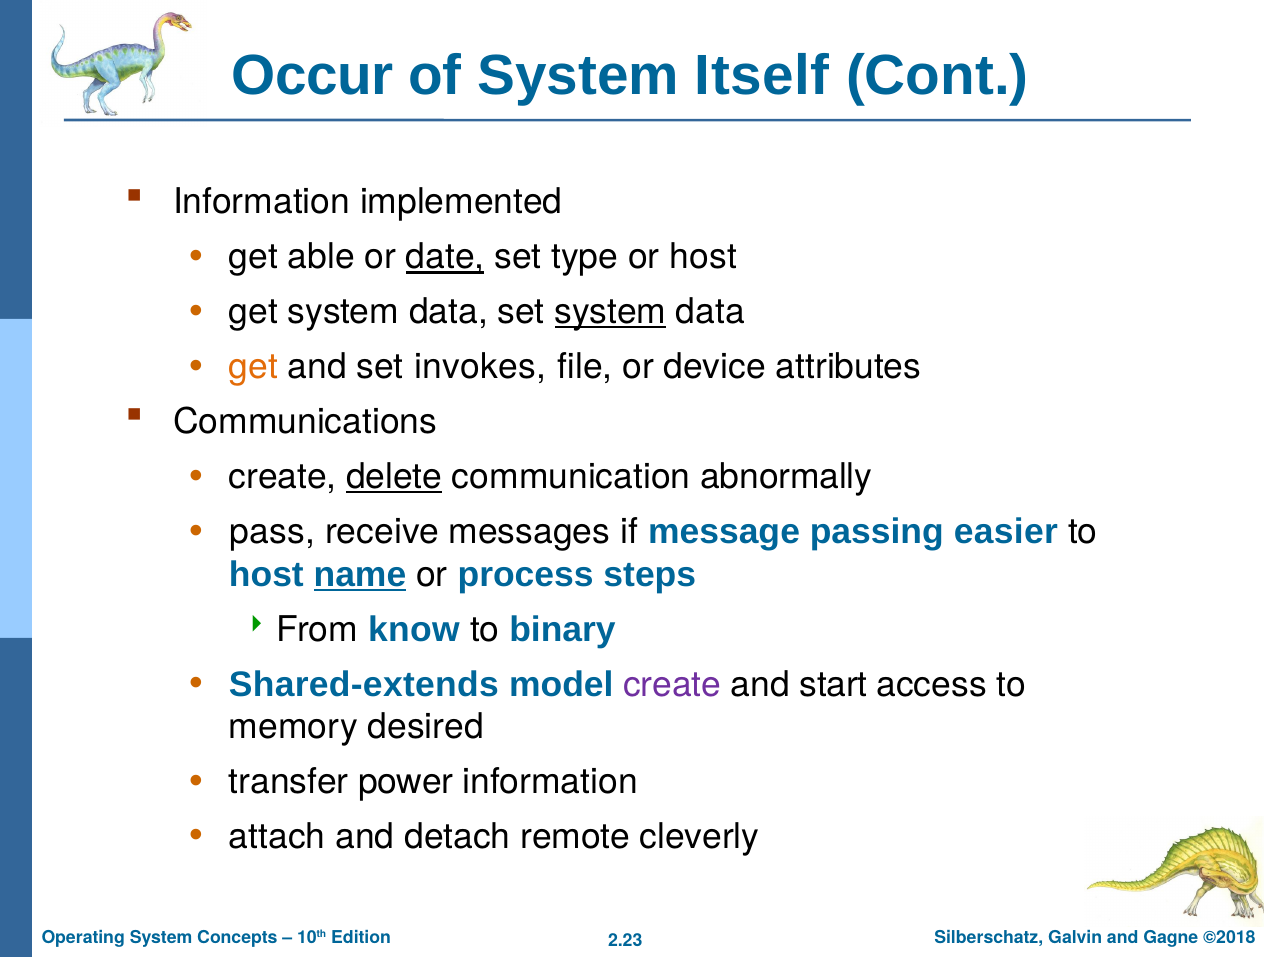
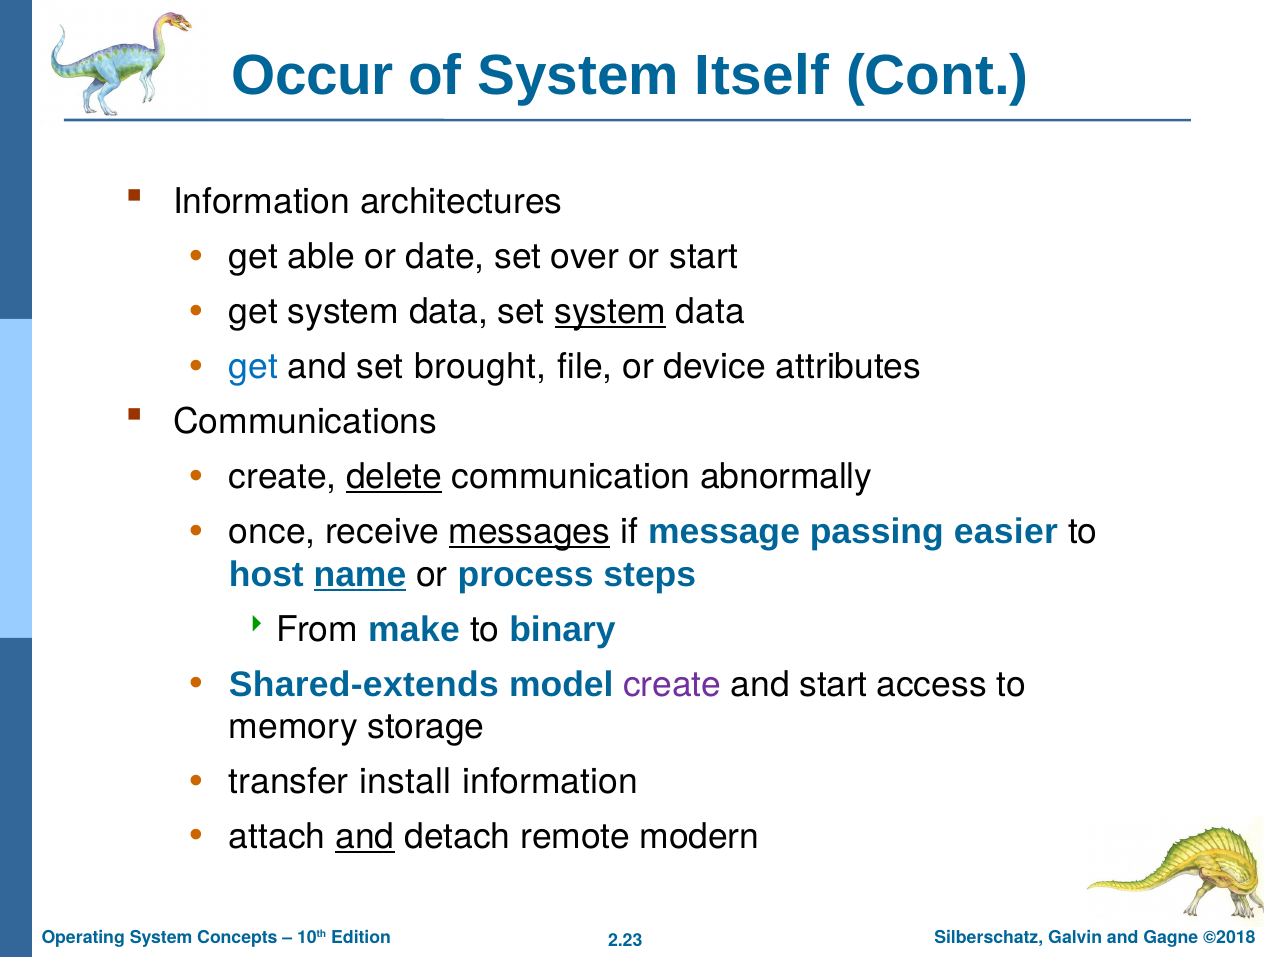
implemented: implemented -> architectures
date underline: present -> none
type: type -> over
or host: host -> start
get at (254, 367) colour: orange -> blue
invokes: invokes -> brought
pass: pass -> once
messages underline: none -> present
know: know -> make
desired: desired -> storage
power: power -> install
and at (365, 837) underline: none -> present
cleverly: cleverly -> modern
